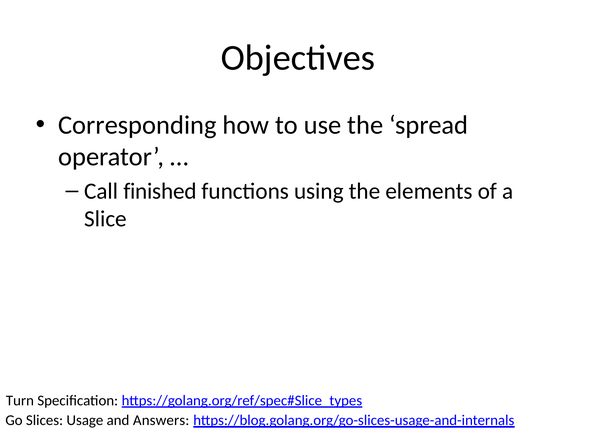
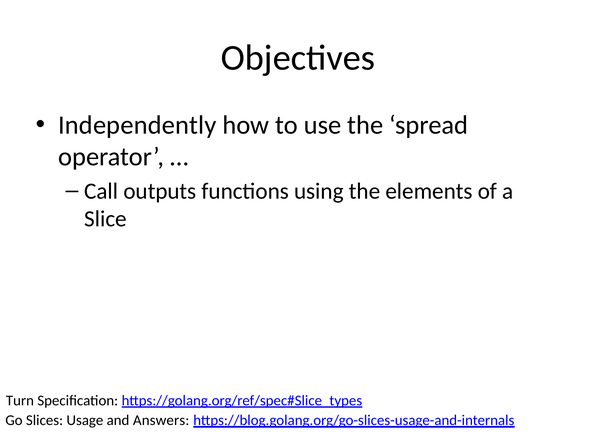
Corresponding: Corresponding -> Independently
finished: finished -> outputs
